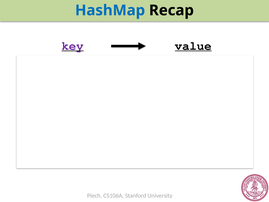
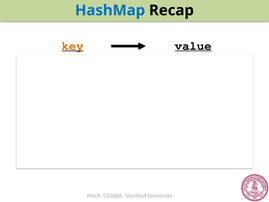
key at (73, 46) colour: purple -> orange
